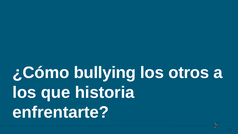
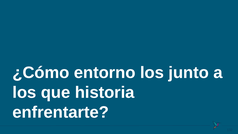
bullying: bullying -> entorno
otros: otros -> junto
